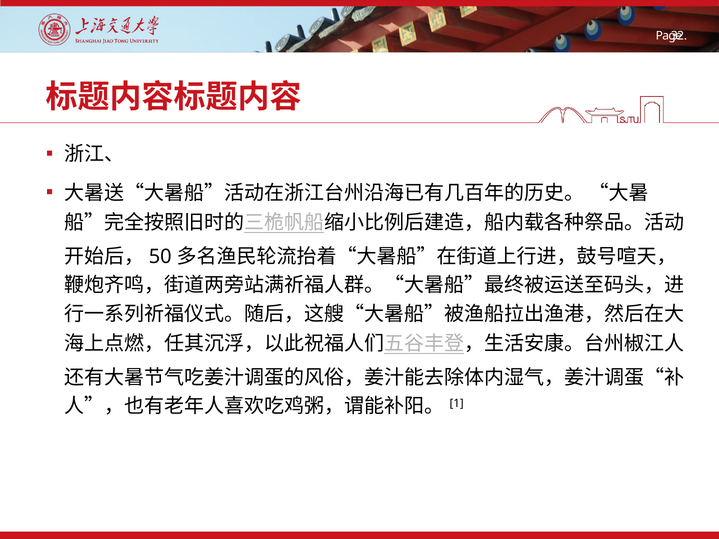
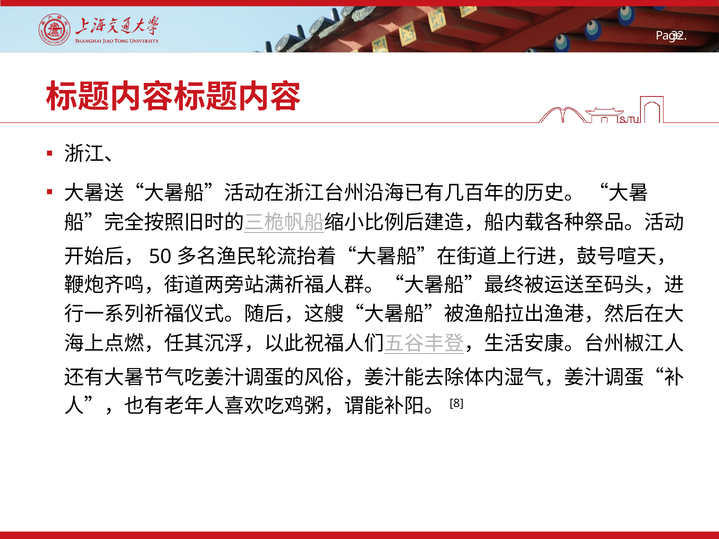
1: 1 -> 8
